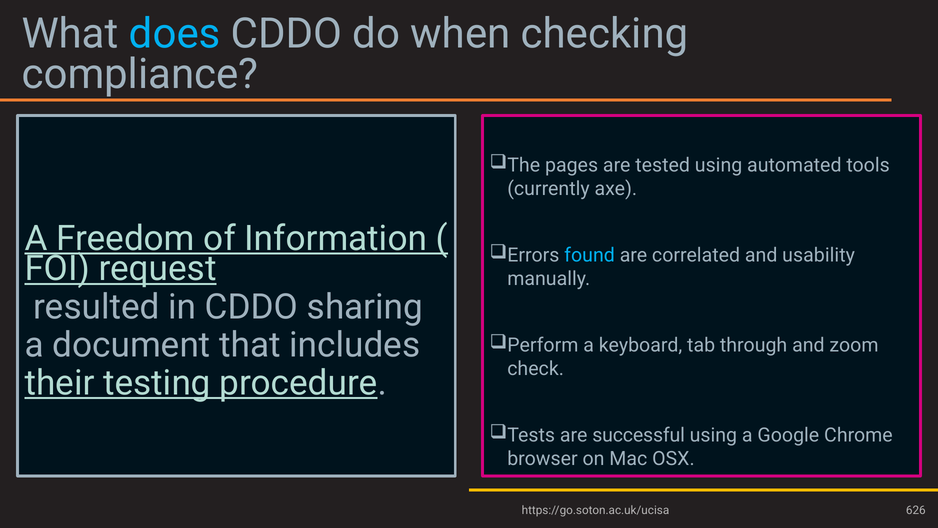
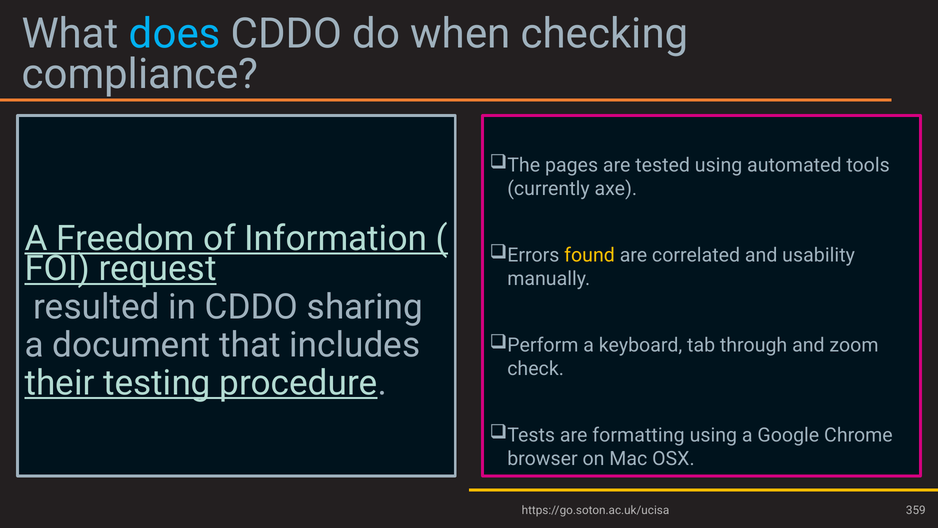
found colour: light blue -> yellow
successful: successful -> formatting
626: 626 -> 359
